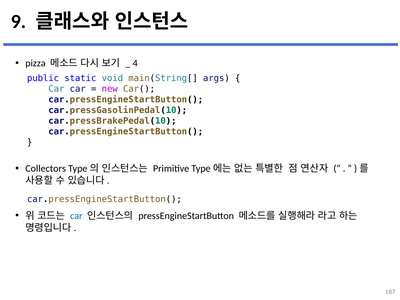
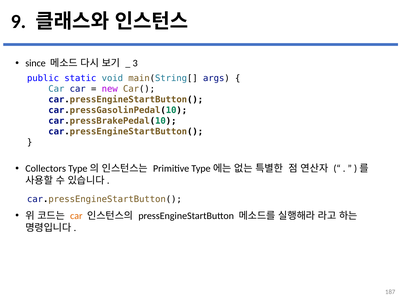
pizza: pizza -> since
4: 4 -> 3
car at (76, 216) colour: blue -> orange
